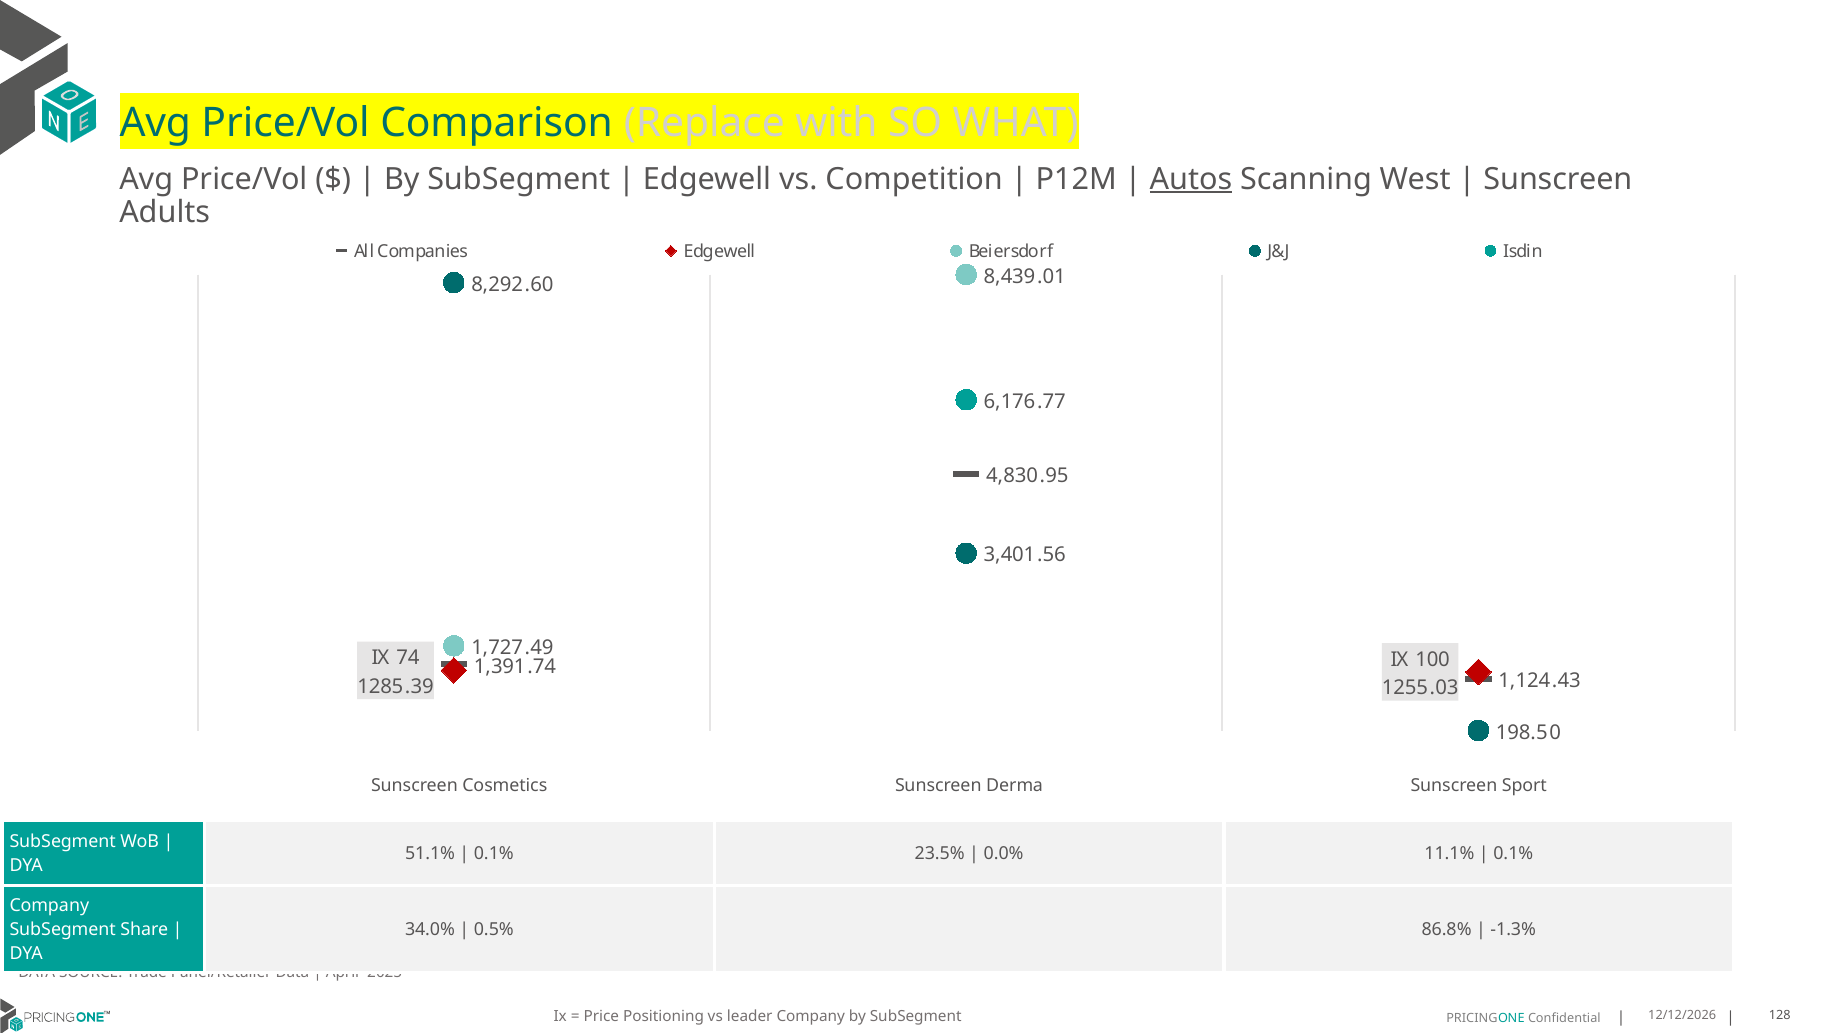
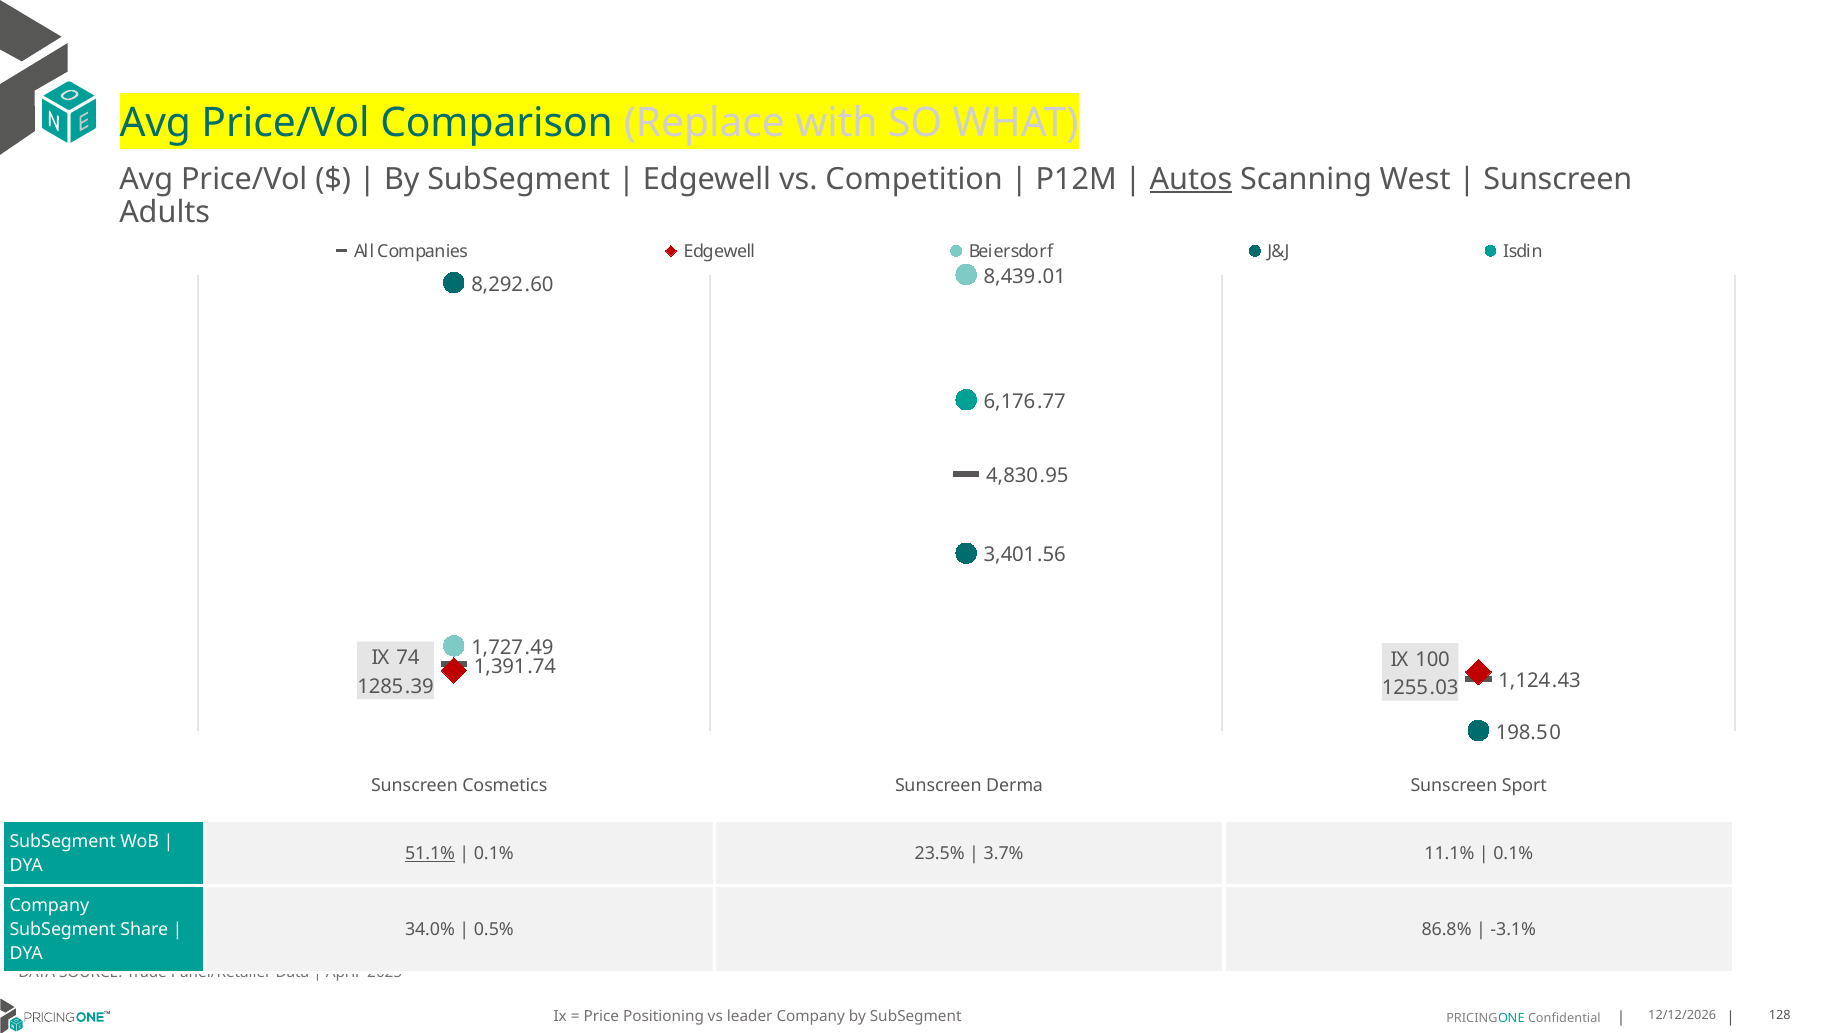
51.1% underline: none -> present
0.0%: 0.0% -> 3.7%
-1.3%: -1.3% -> -3.1%
